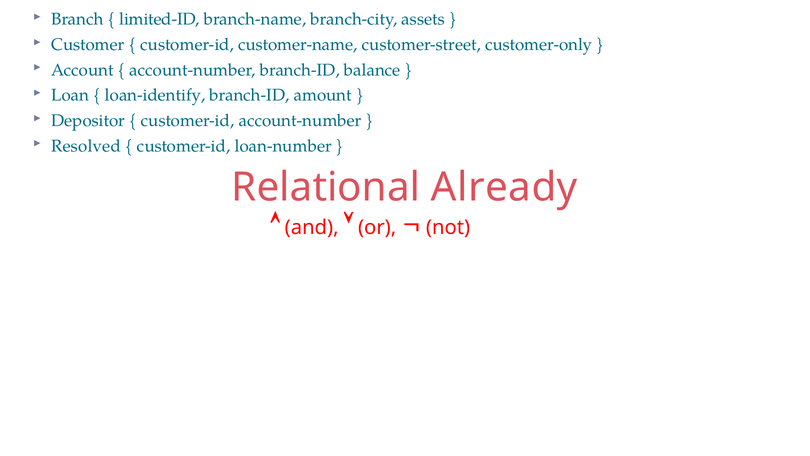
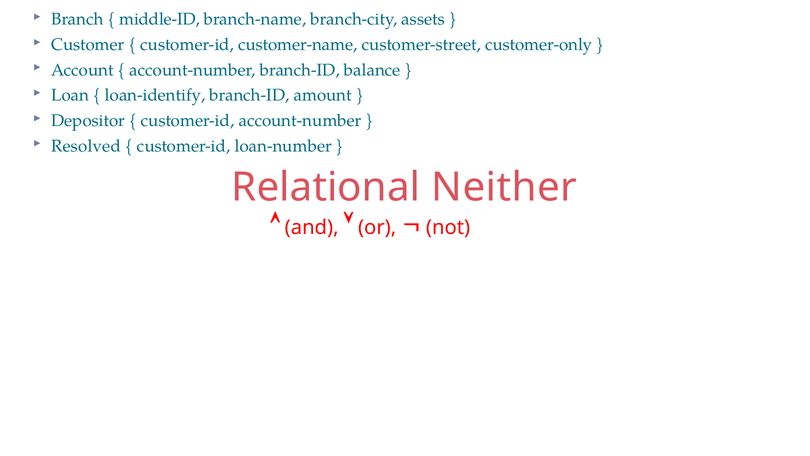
limited-ID: limited-ID -> middle-ID
Already: Already -> Neither
